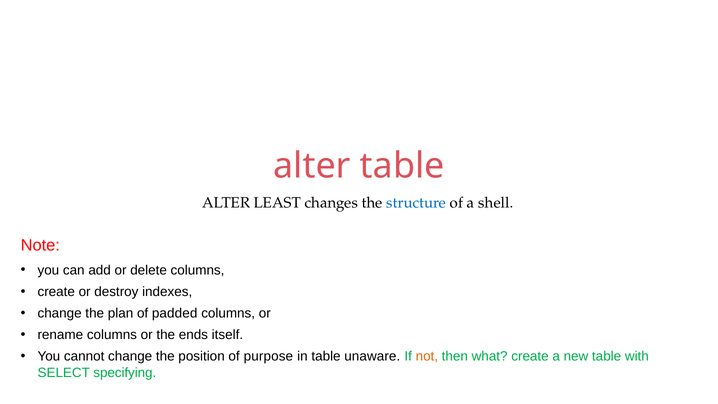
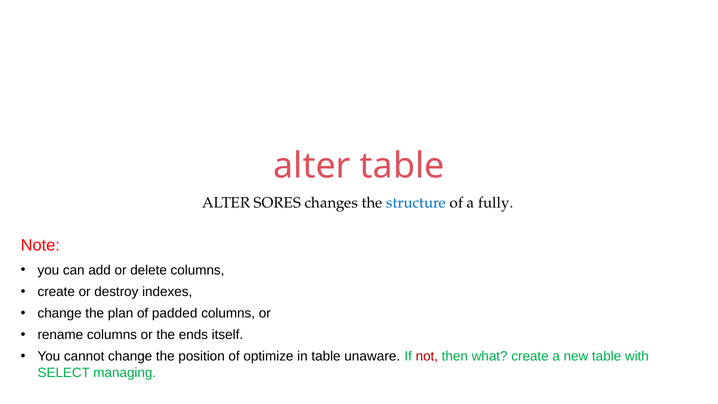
LEAST: LEAST -> SORES
shell: shell -> fully
purpose: purpose -> optimize
not colour: orange -> red
specifying: specifying -> managing
